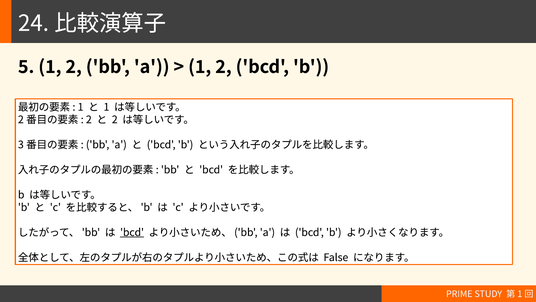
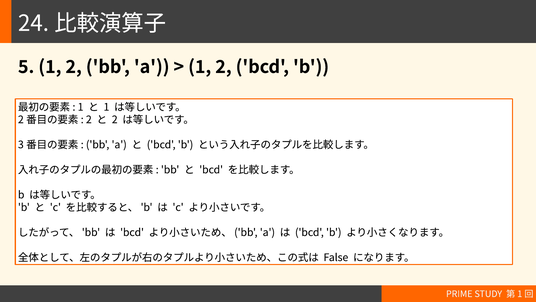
bcd at (132, 232) underline: present -> none
